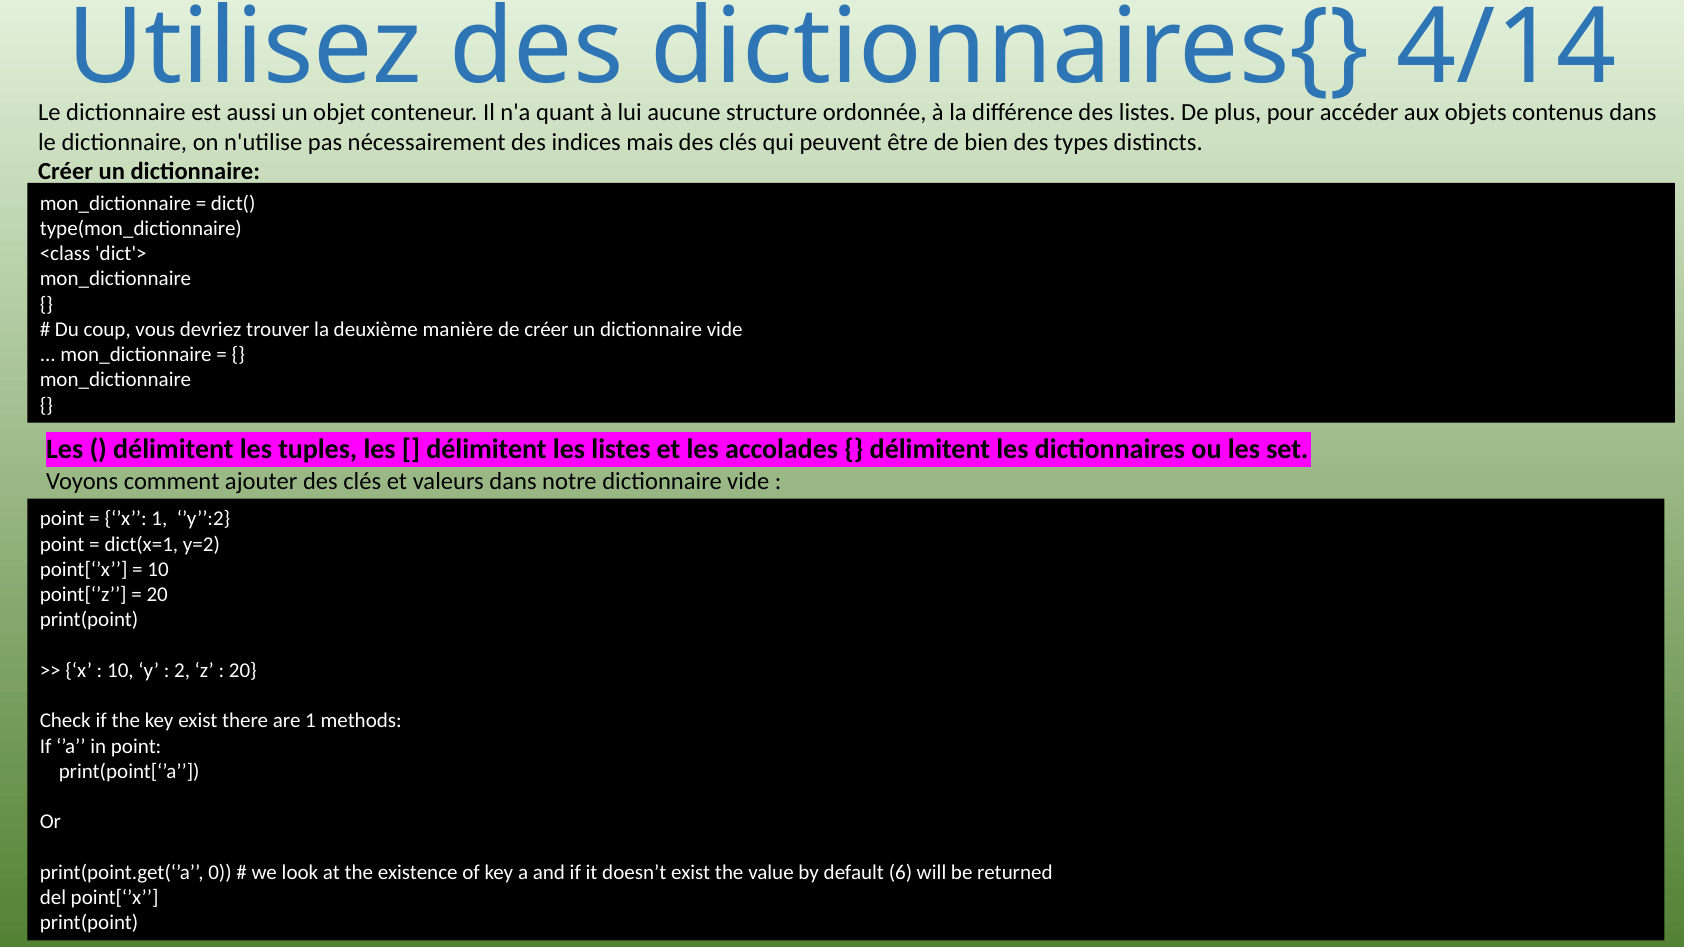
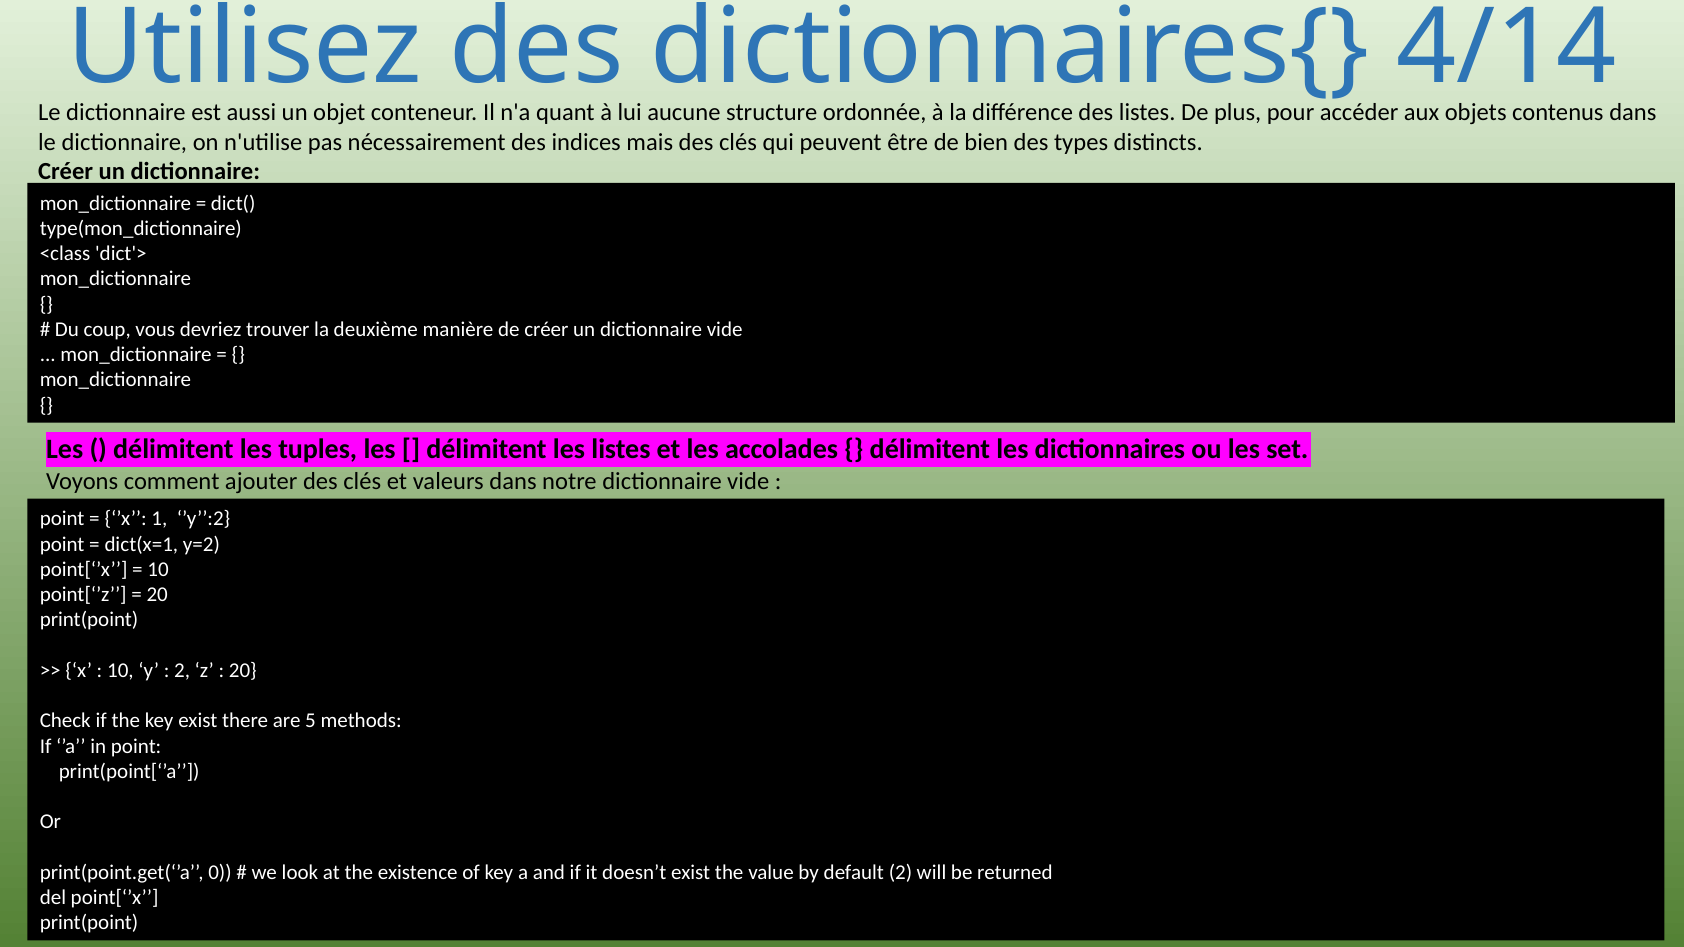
are 1: 1 -> 5
default 6: 6 -> 2
